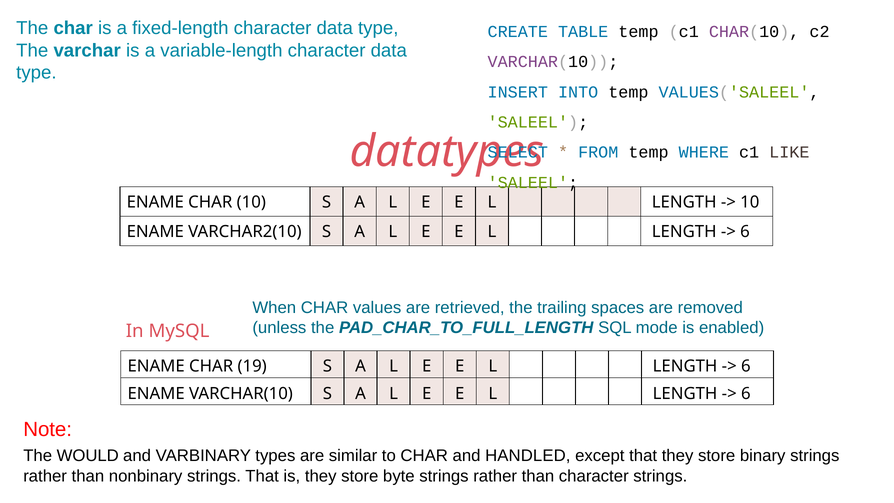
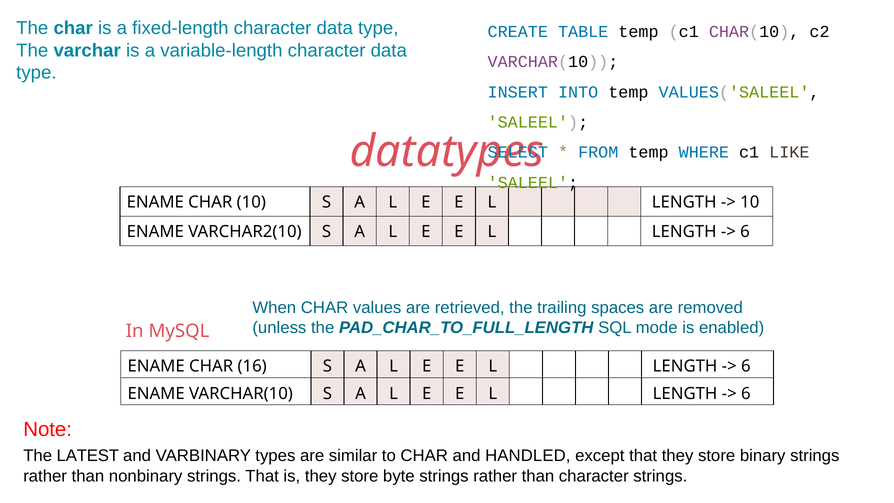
19: 19 -> 16
WOULD: WOULD -> LATEST
